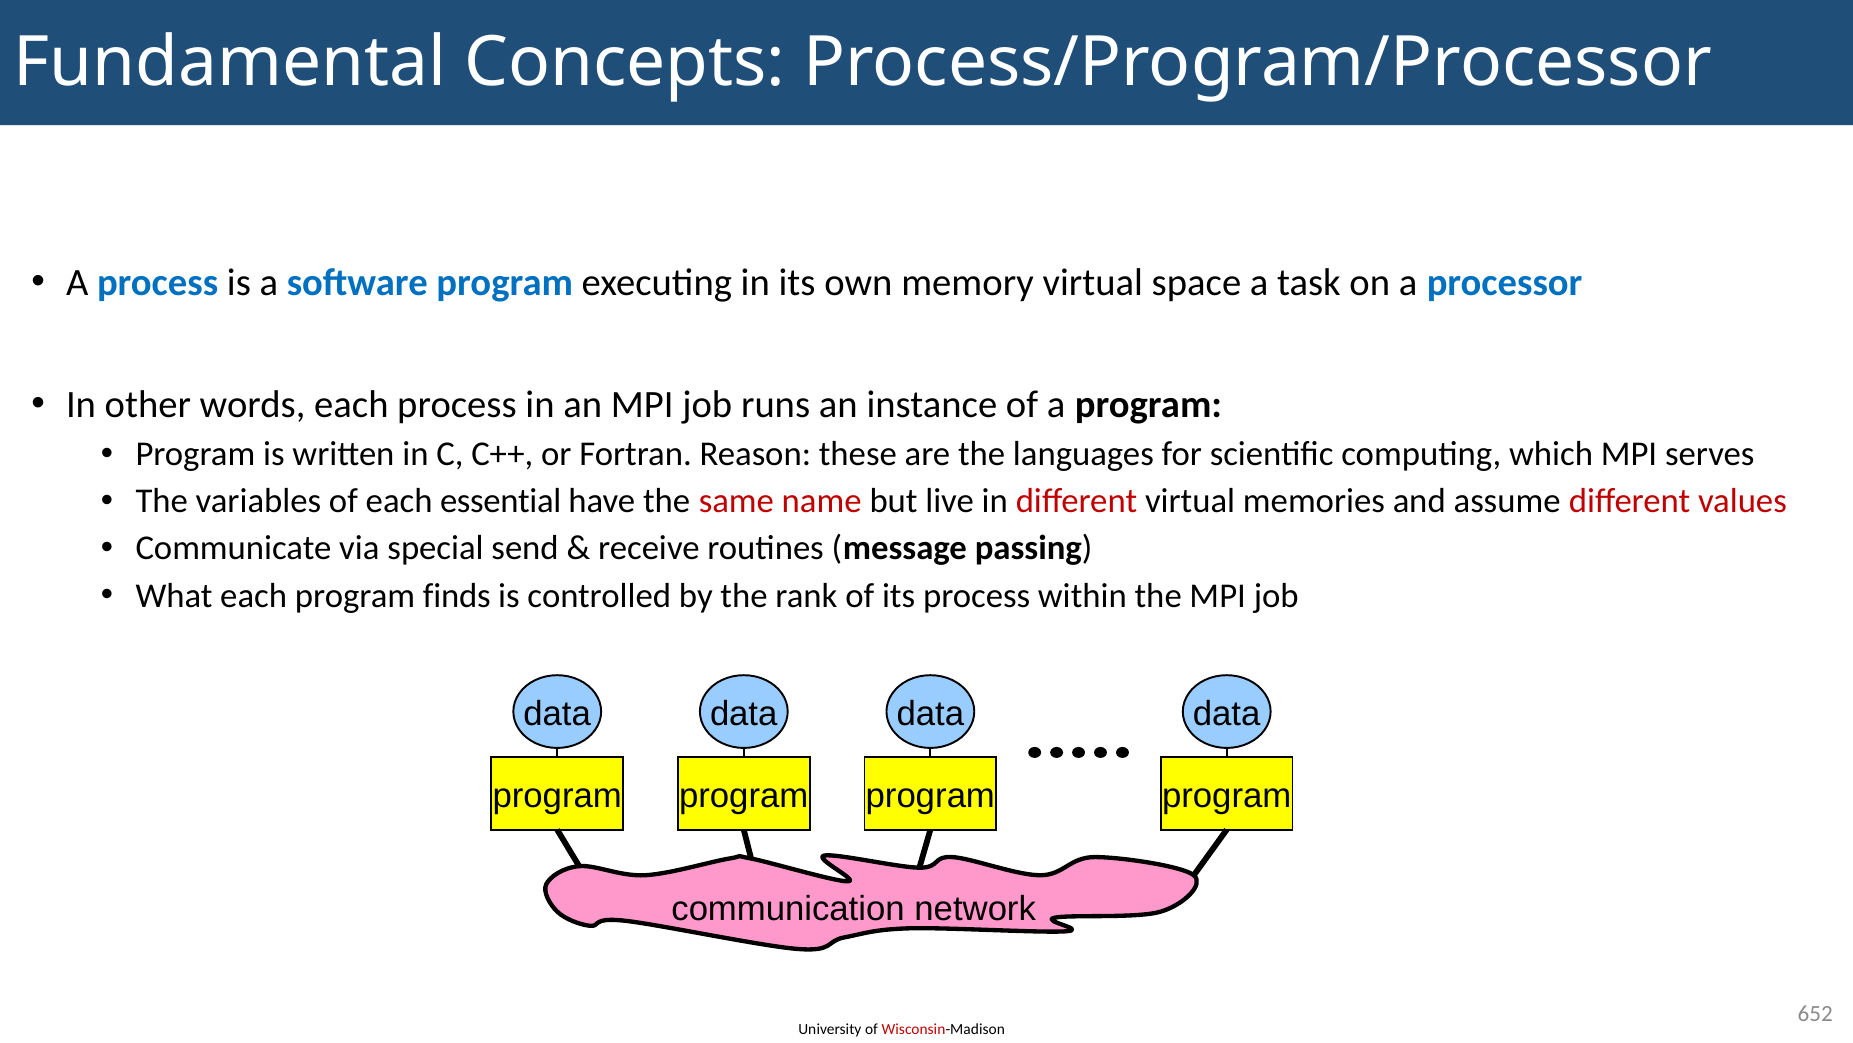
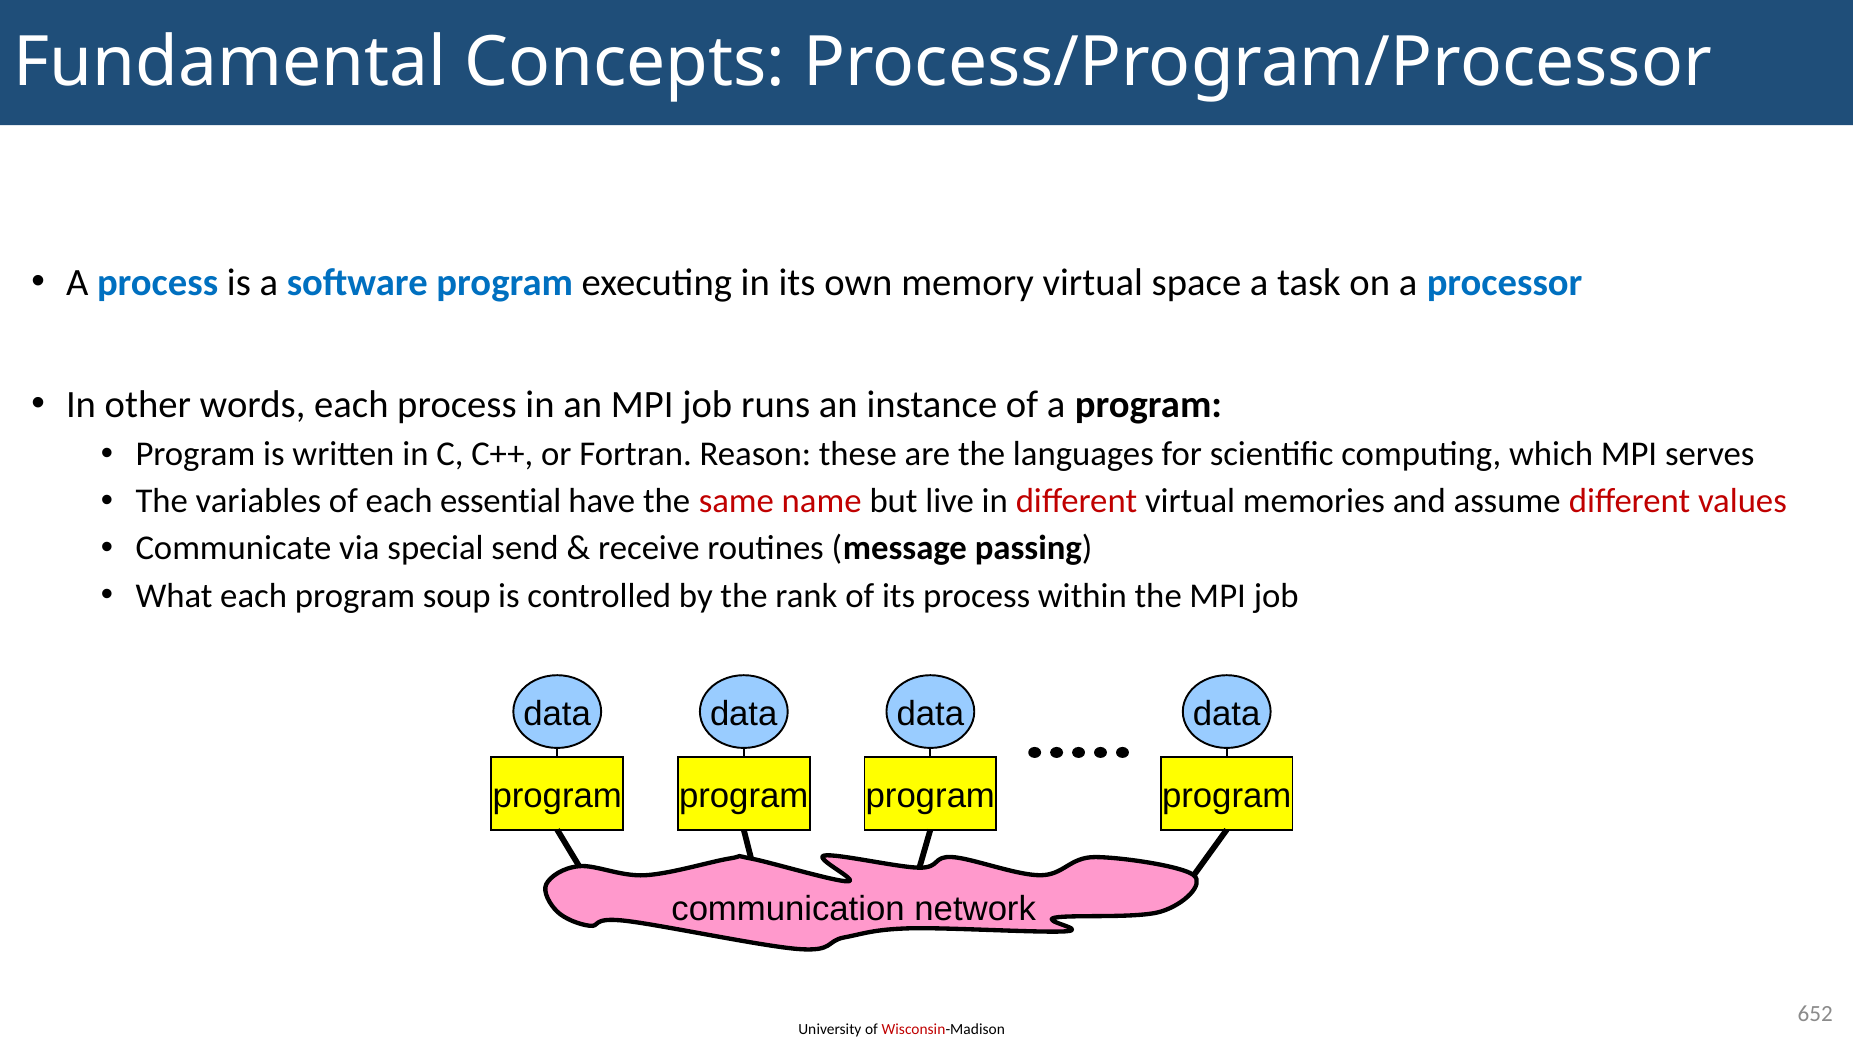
finds: finds -> soup
